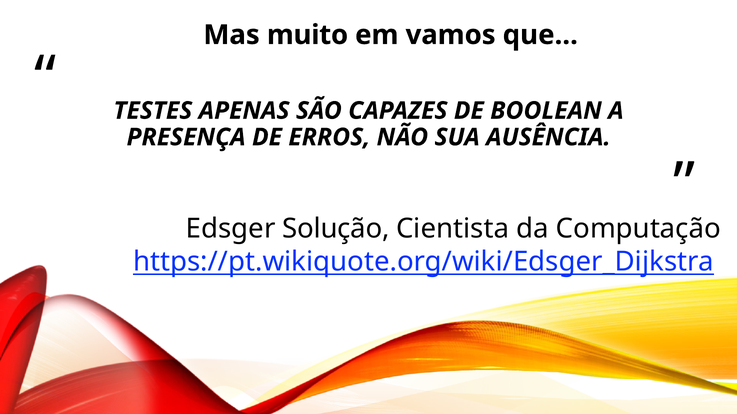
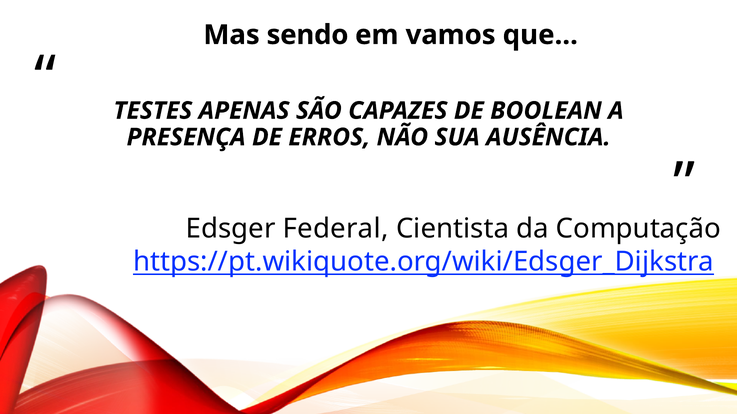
muito: muito -> sendo
Solução: Solução -> Federal
